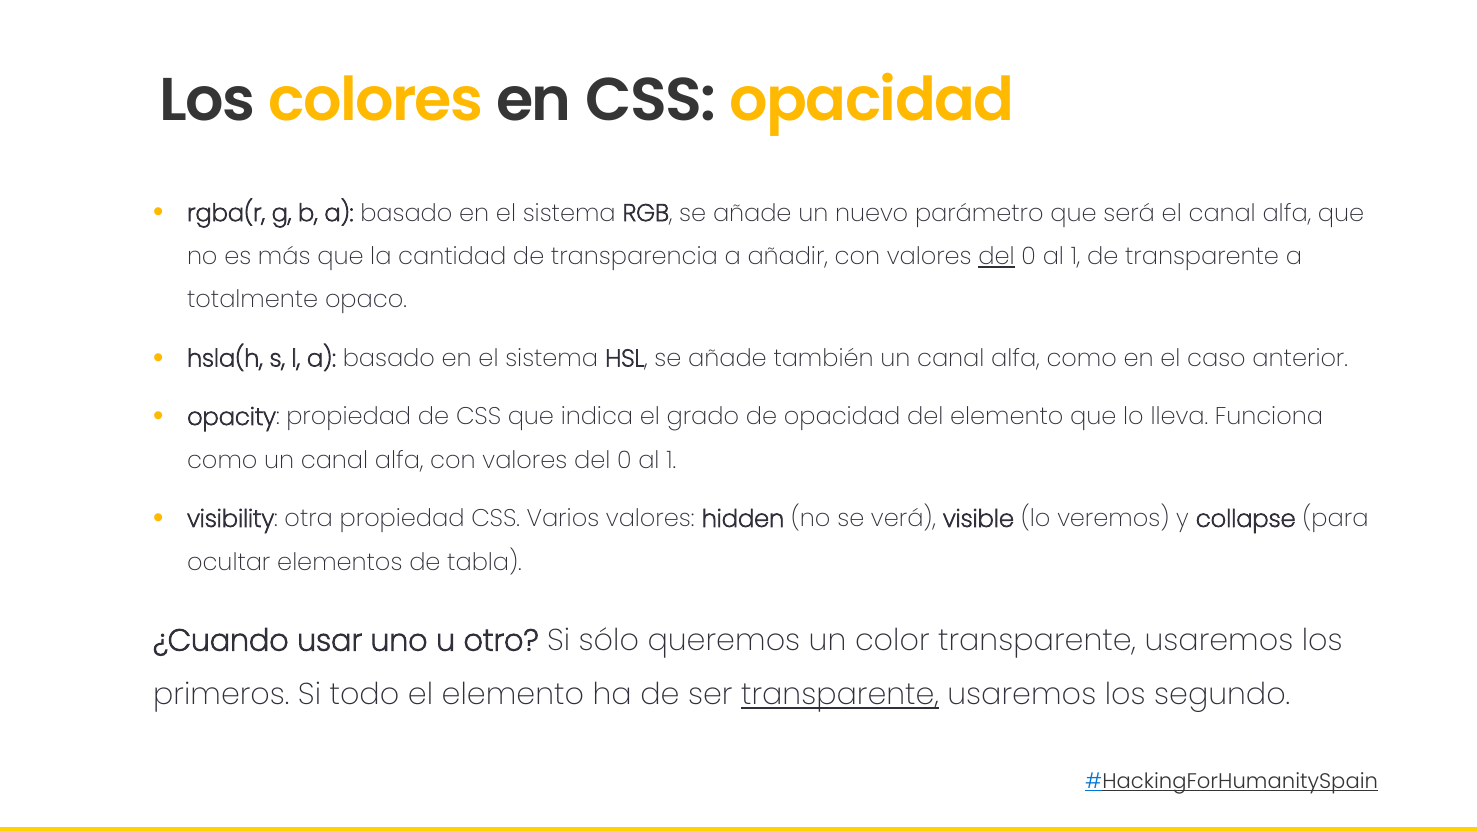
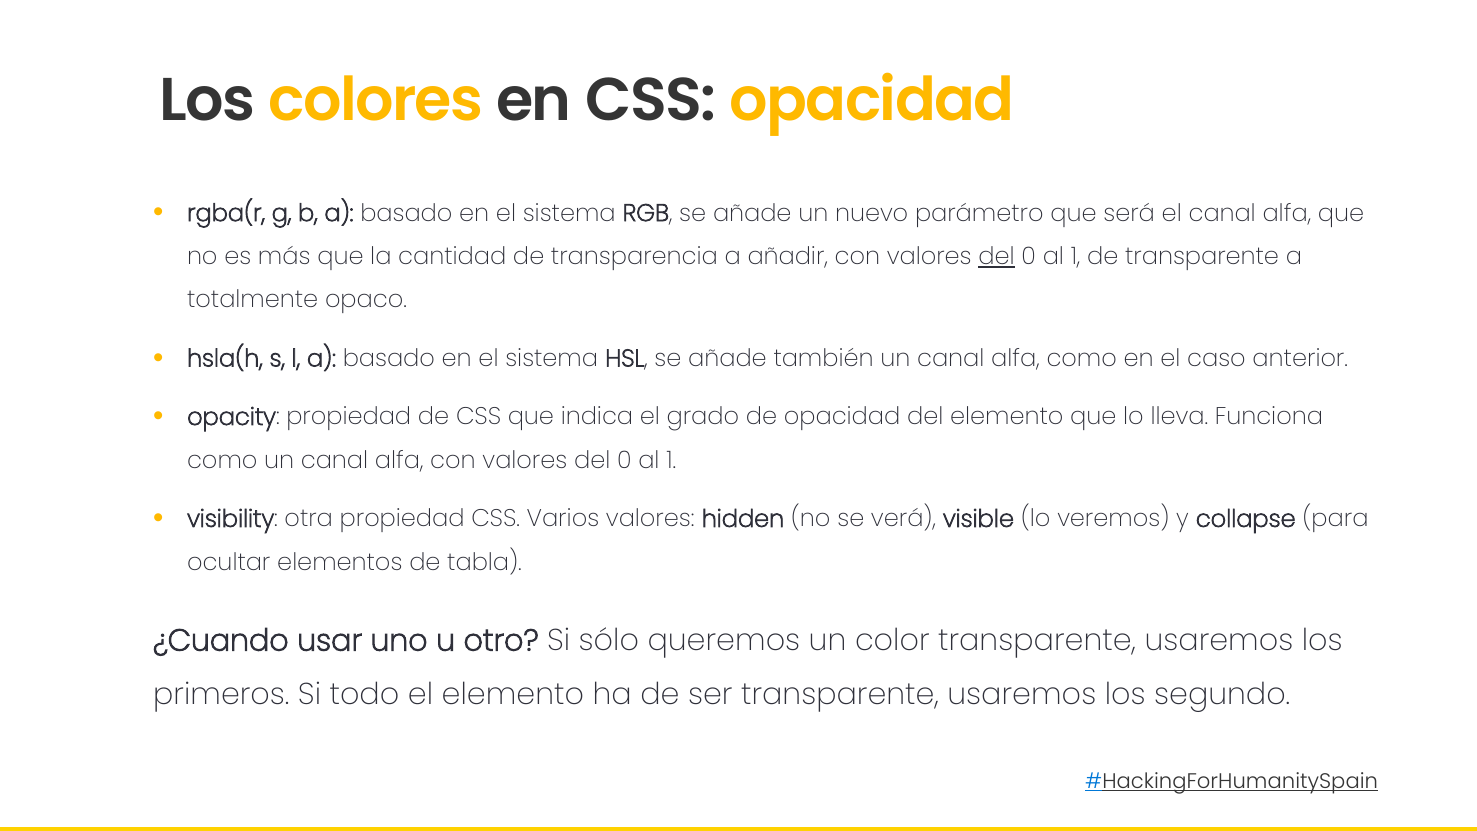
transparente at (840, 695) underline: present -> none
